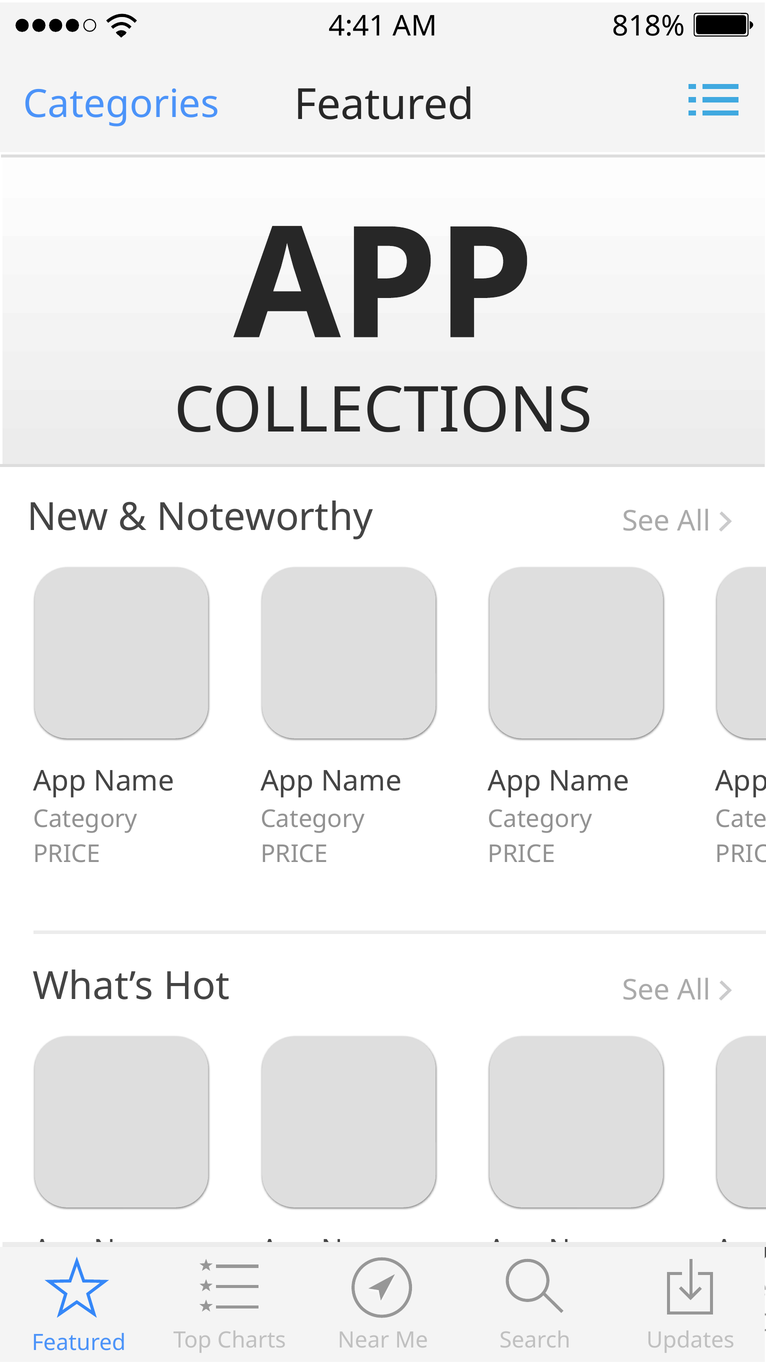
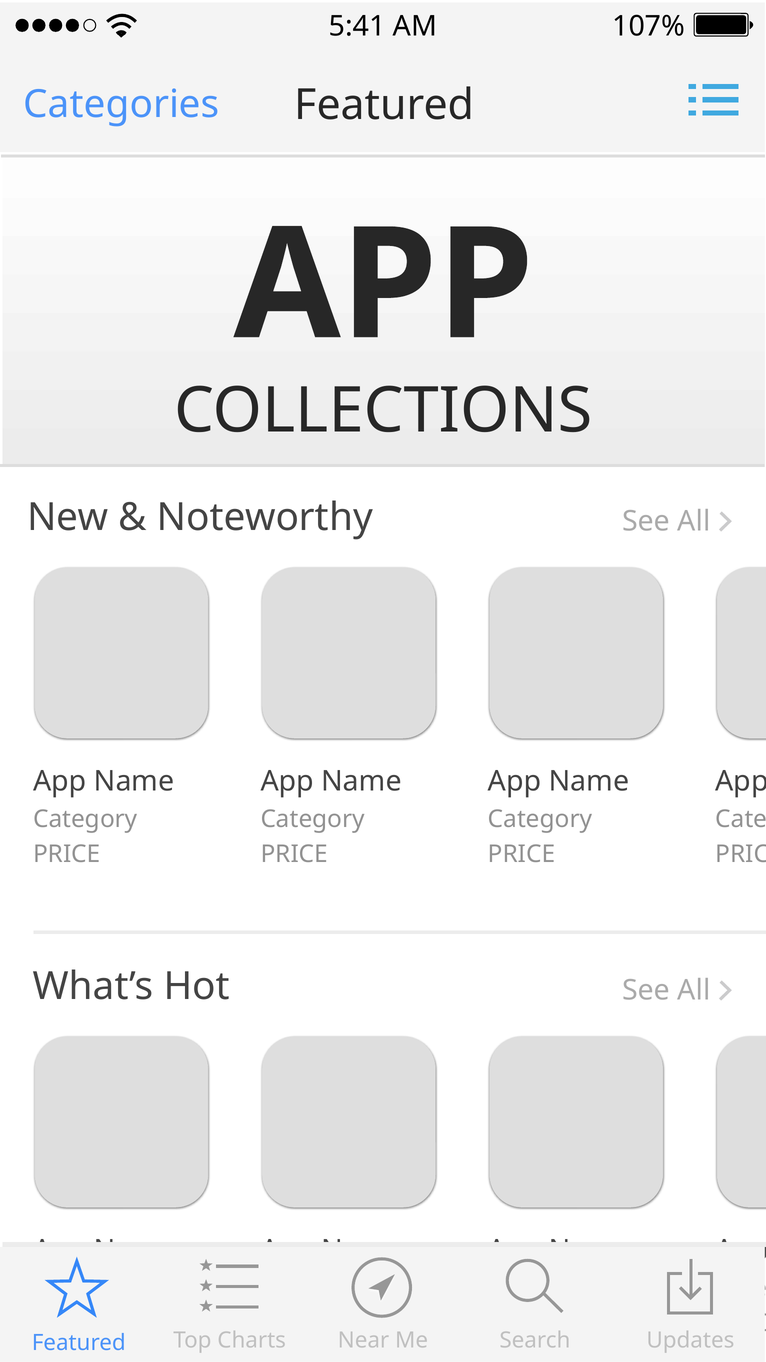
4:41: 4:41 -> 5:41
818%: 818% -> 107%
